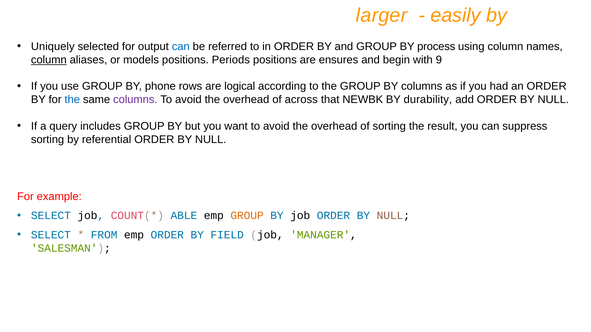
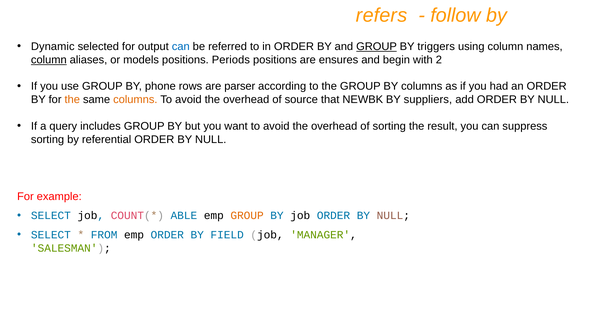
larger: larger -> refers
easily: easily -> follow
Uniquely: Uniquely -> Dynamic
GROUP at (377, 47) underline: none -> present
process: process -> triggers
9: 9 -> 2
logical: logical -> parser
the at (72, 100) colour: blue -> orange
columns at (135, 100) colour: purple -> orange
across: across -> source
durability: durability -> suppliers
